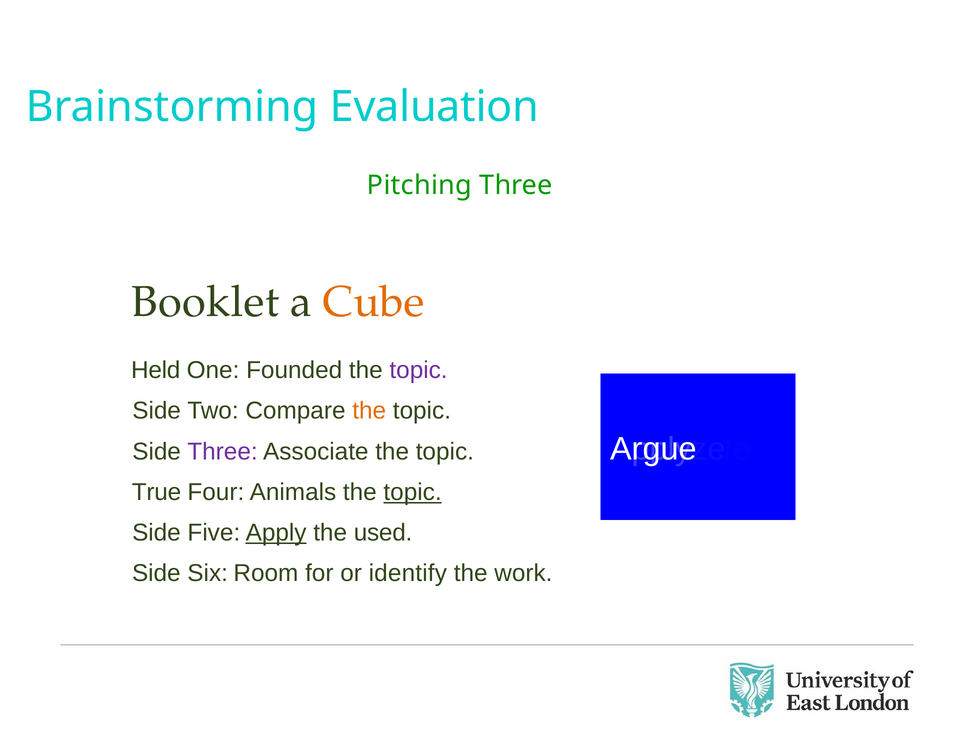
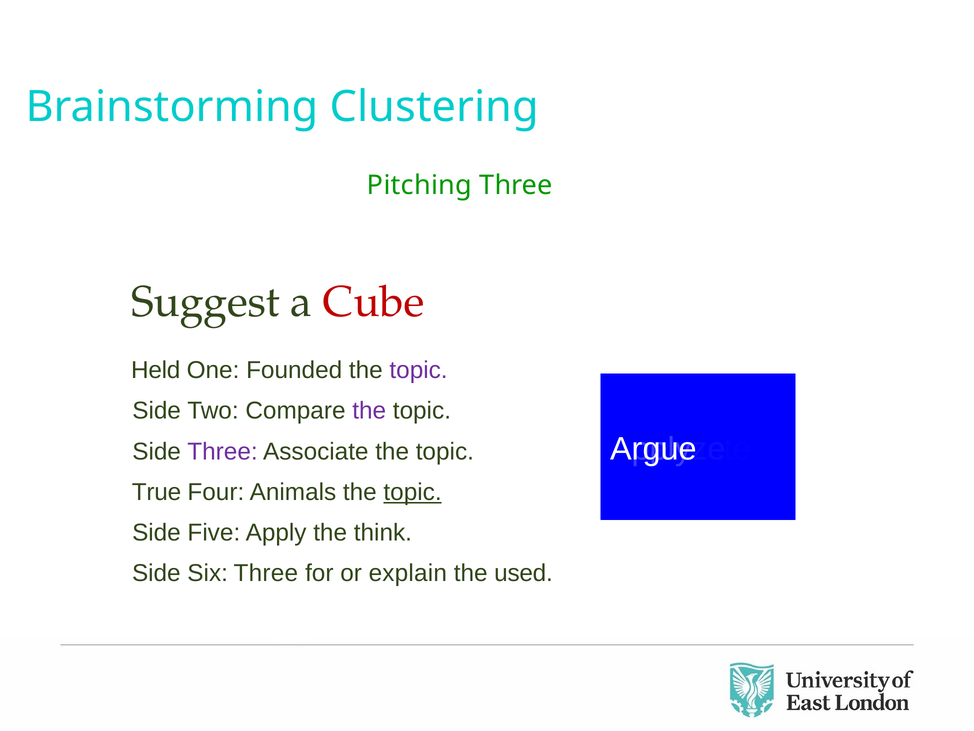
Evaluation: Evaluation -> Clustering
Booklet: Booklet -> Suggest
Cube colour: orange -> red
the at (369, 411) colour: orange -> purple
Apply at (276, 532) underline: present -> none
used: used -> think
Six Room: Room -> Three
identify: identify -> explain
work: work -> used
